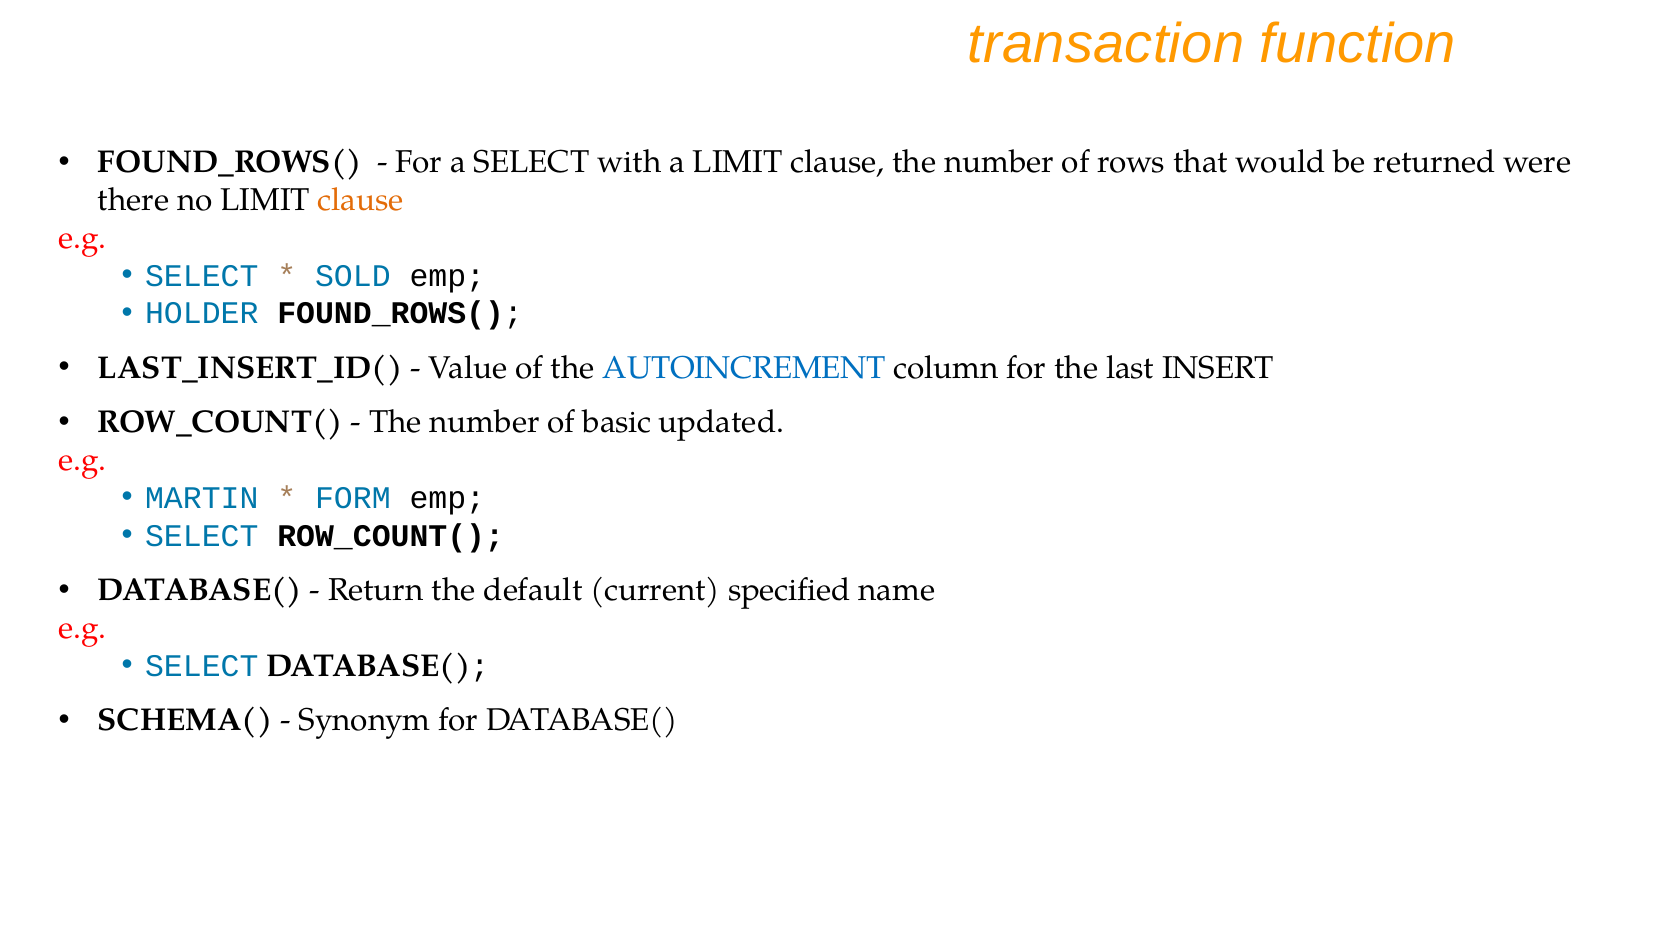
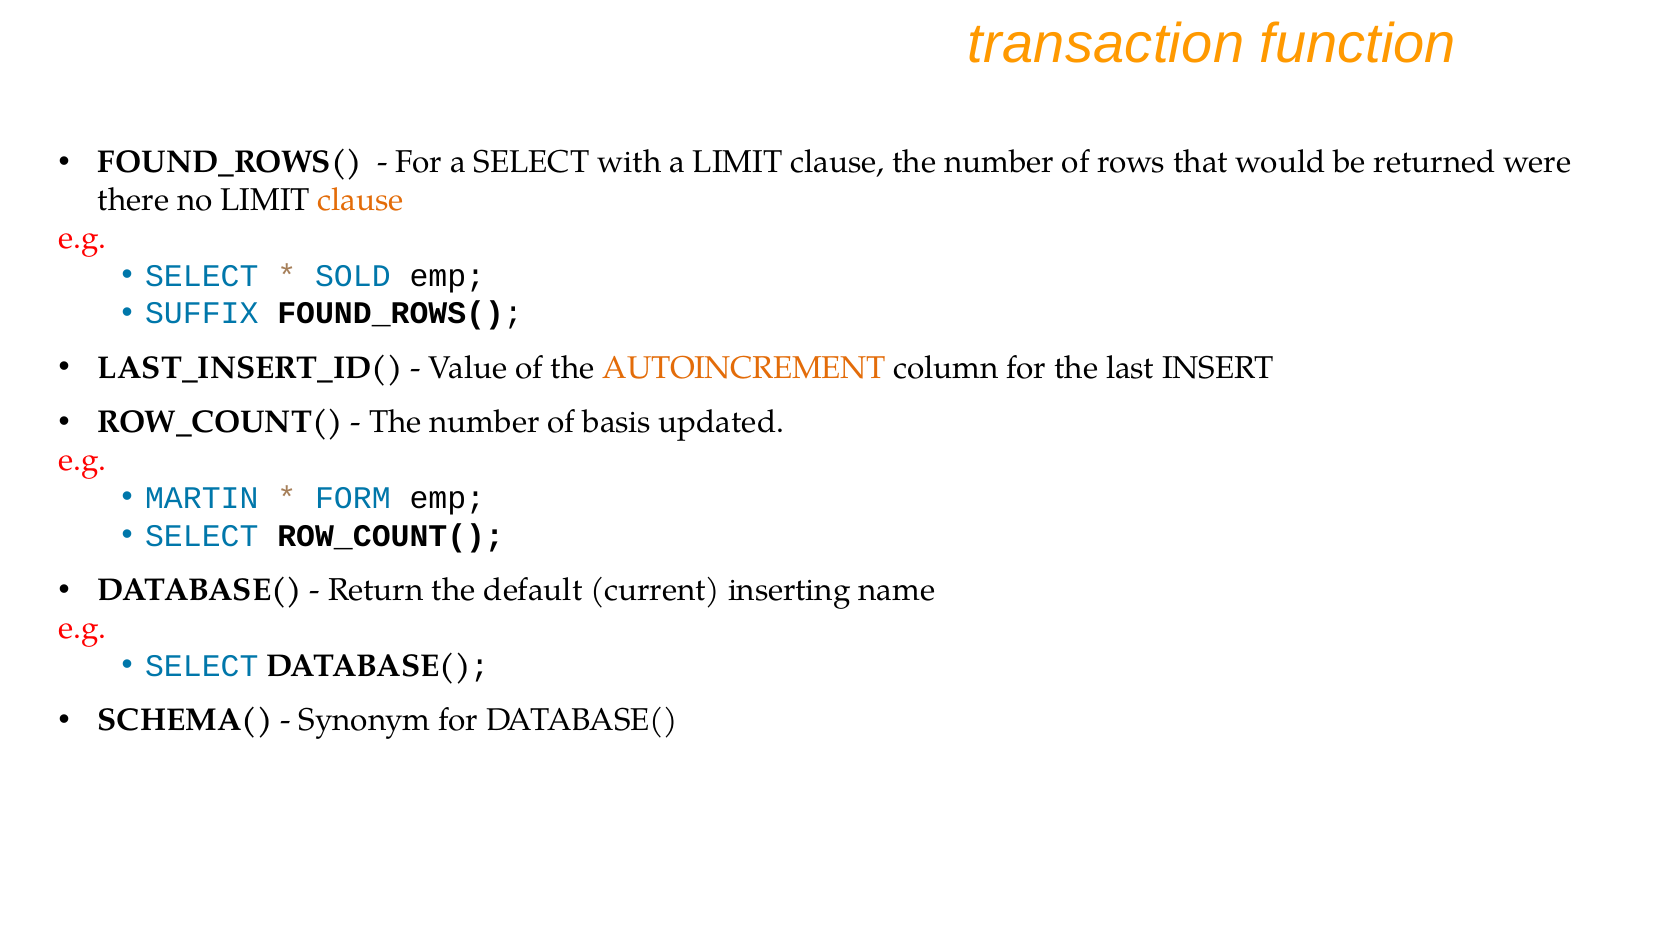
HOLDER: HOLDER -> SUFFIX
AUTOINCREMENT colour: blue -> orange
basic: basic -> basis
specified: specified -> inserting
